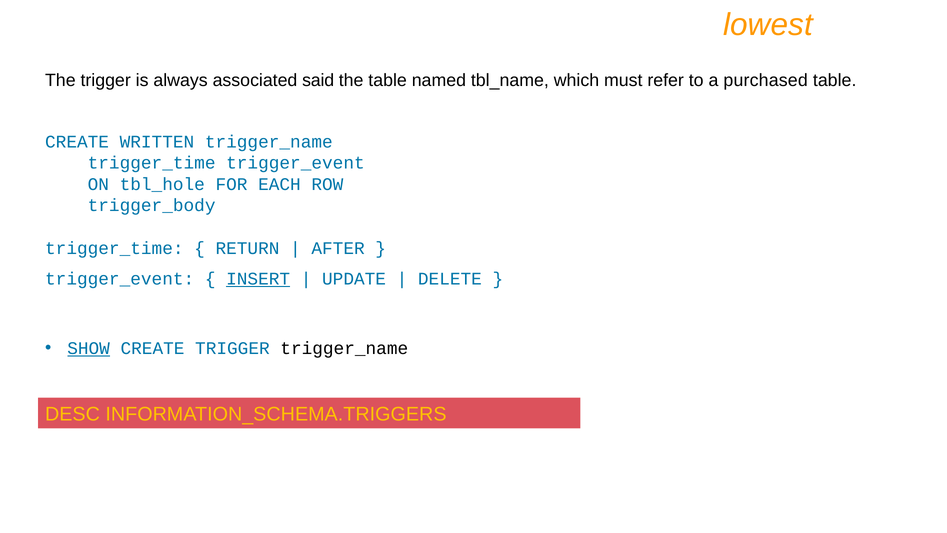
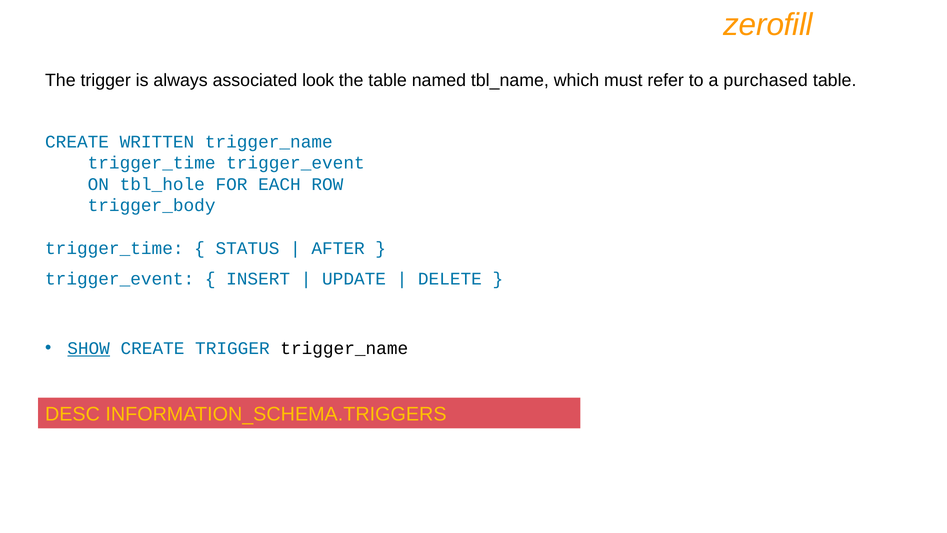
lowest: lowest -> zerofill
said: said -> look
RETURN: RETURN -> STATUS
INSERT underline: present -> none
